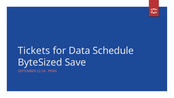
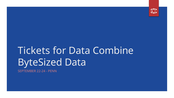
Schedule: Schedule -> Combine
ByteSized Save: Save -> Data
